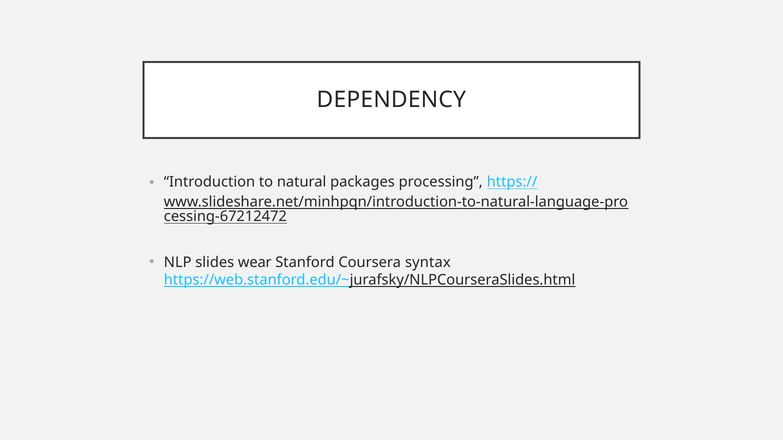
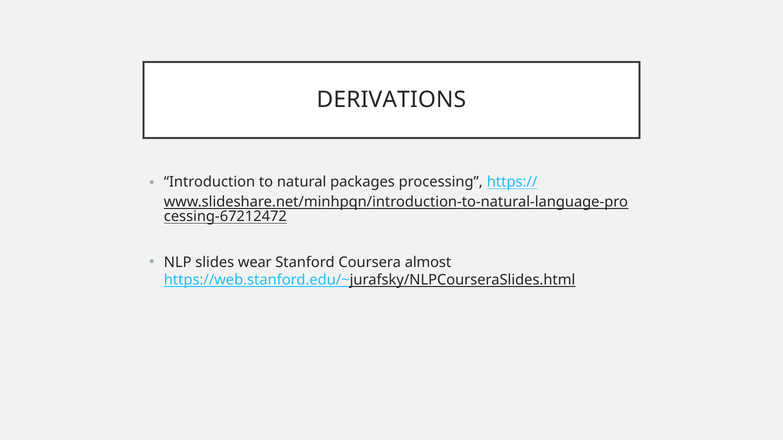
DEPENDENCY: DEPENDENCY -> DERIVATIONS
syntax: syntax -> almost
